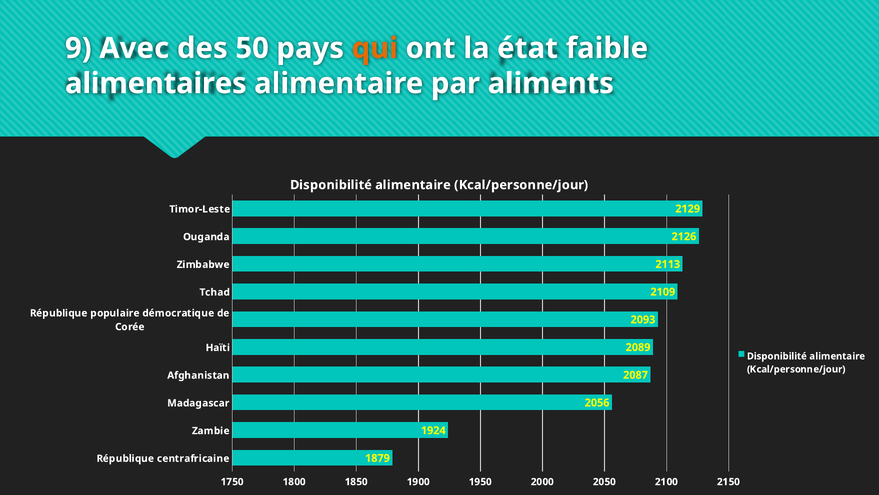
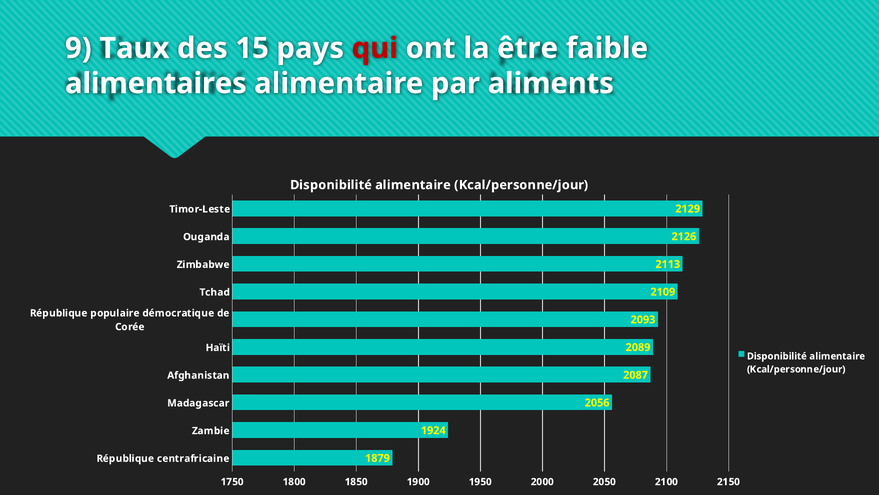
Avec: Avec -> Taux
50: 50 -> 15
qui colour: orange -> red
état: état -> être
